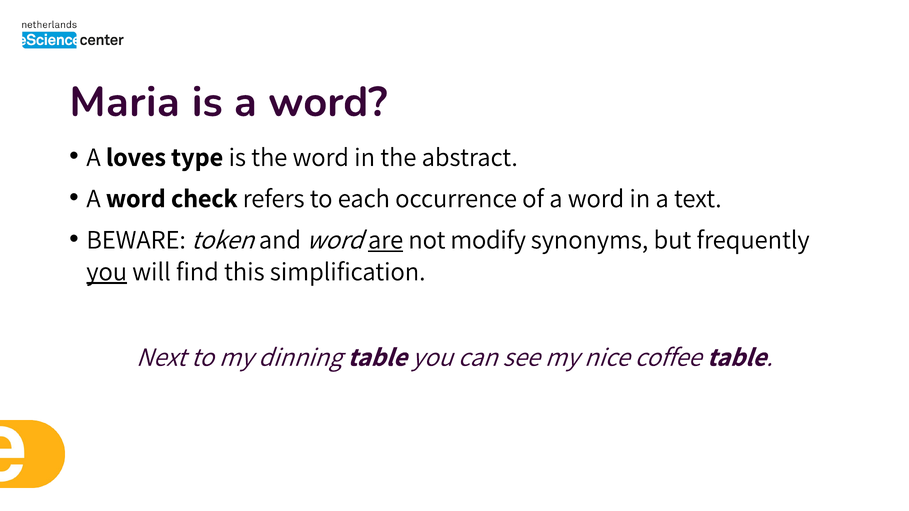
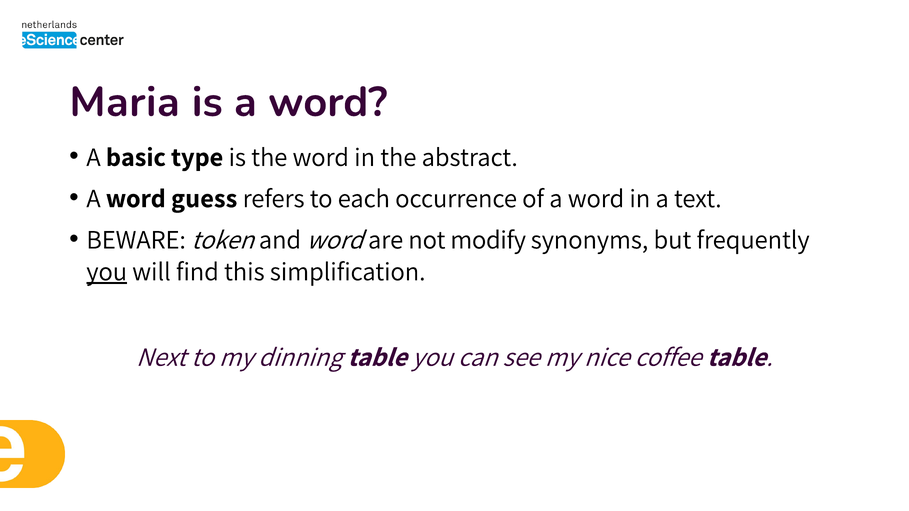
loves: loves -> basic
check: check -> guess
are underline: present -> none
